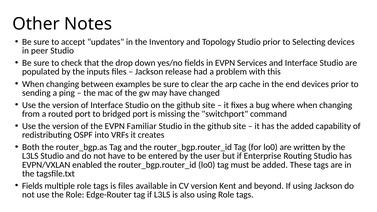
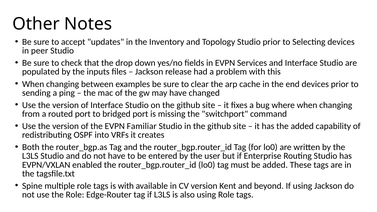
Fields at (32, 186): Fields -> Spine
is files: files -> with
